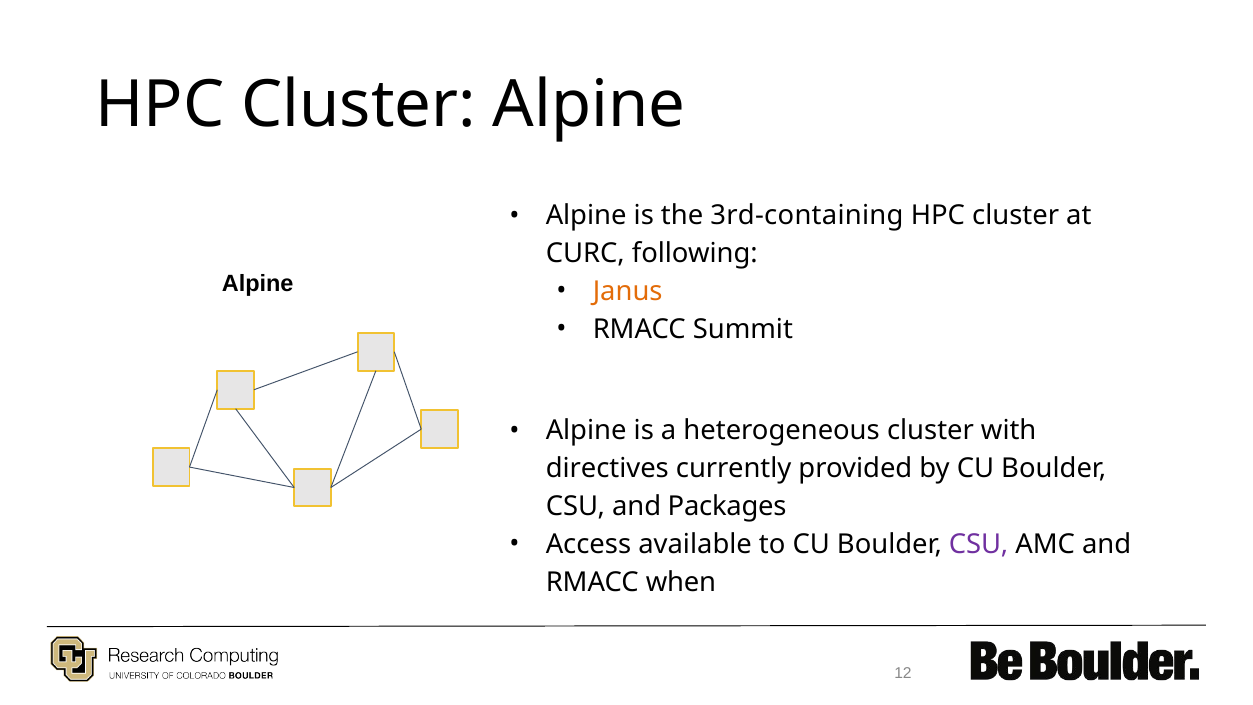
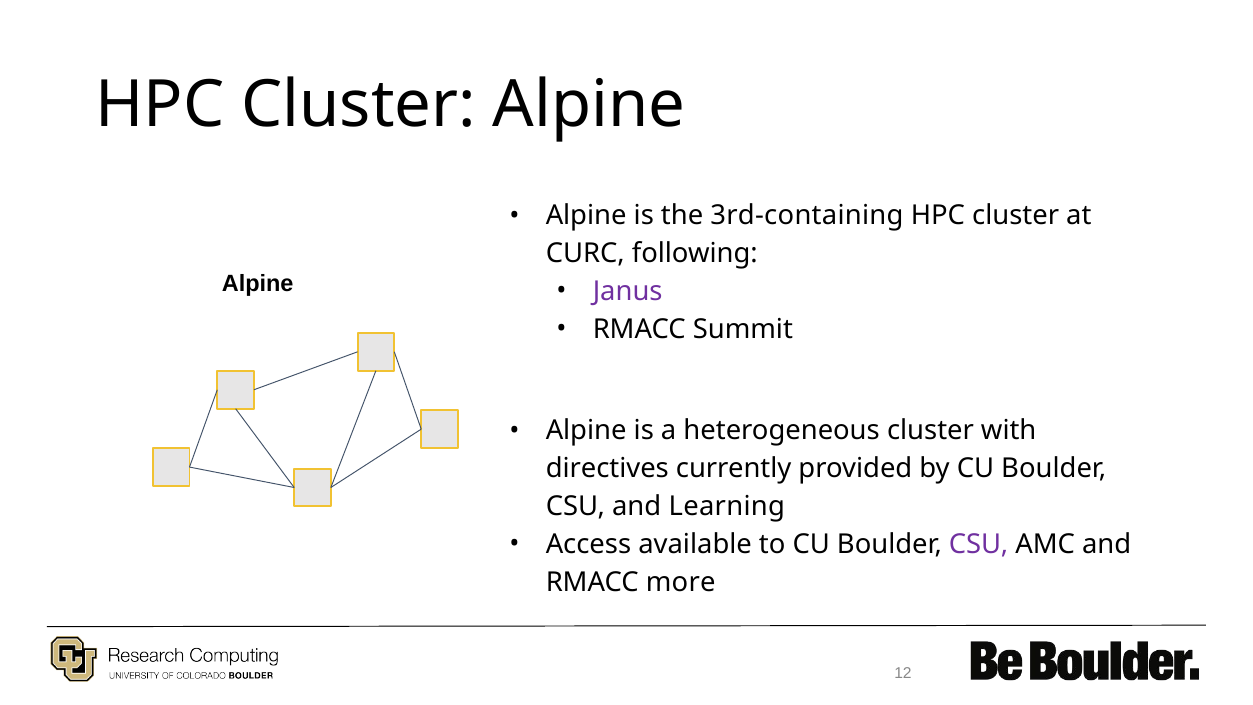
Janus colour: orange -> purple
Packages: Packages -> Learning
when: when -> more
